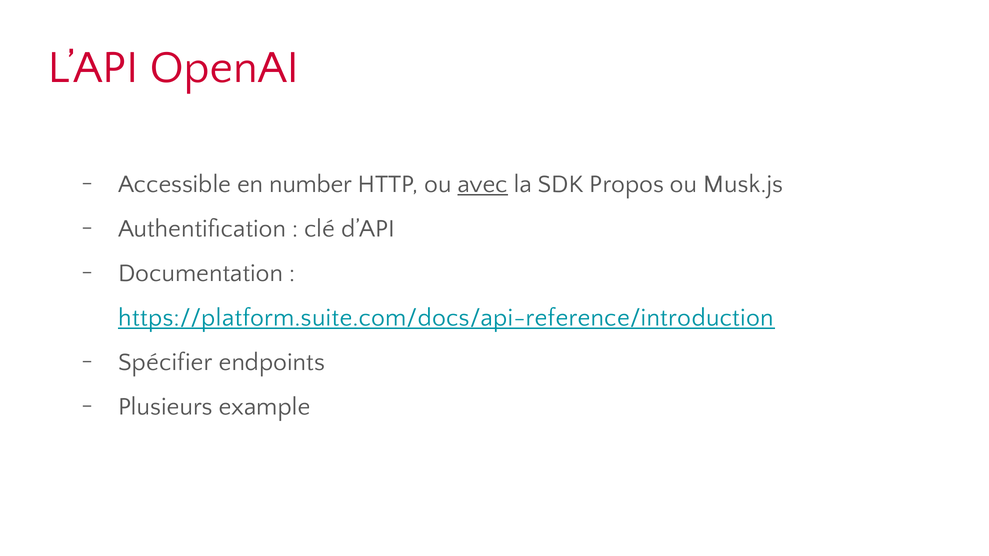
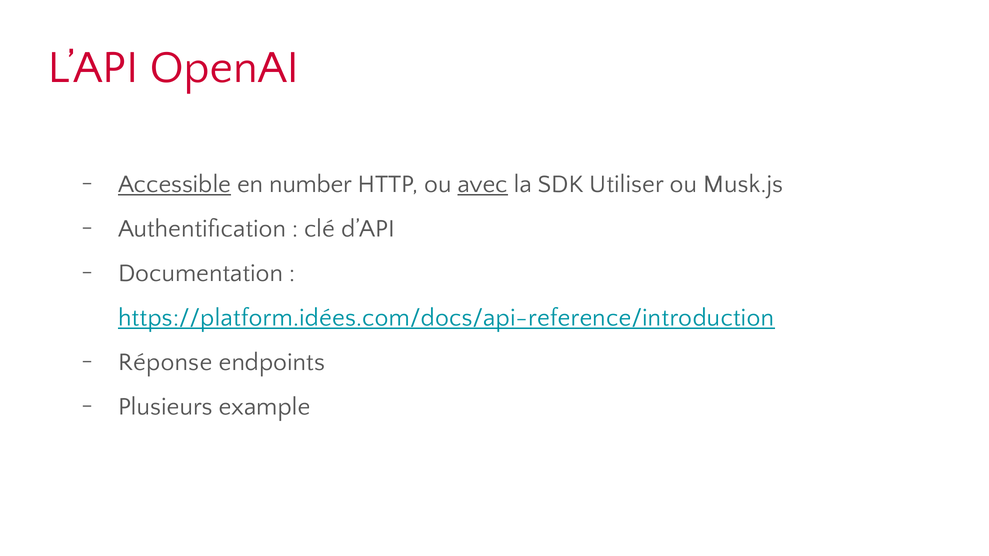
Accessible underline: none -> present
Propos: Propos -> Utiliser
https://platform.suite.com/docs/api-reference/introduction: https://platform.suite.com/docs/api-reference/introduction -> https://platform.idées.com/docs/api-reference/introduction
Spécifier: Spécifier -> Réponse
